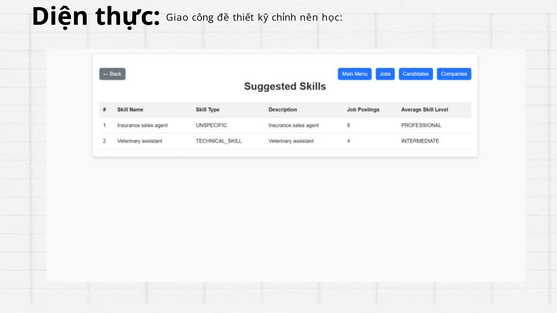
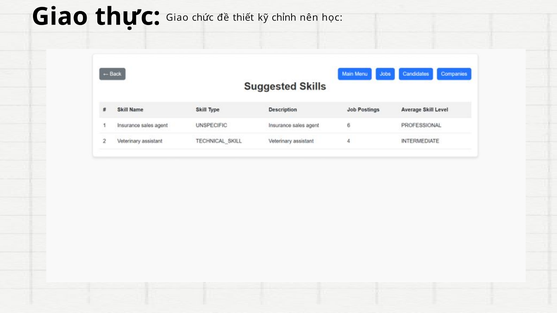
Diện at (60, 17): Diện -> Giao
công: công -> chức
